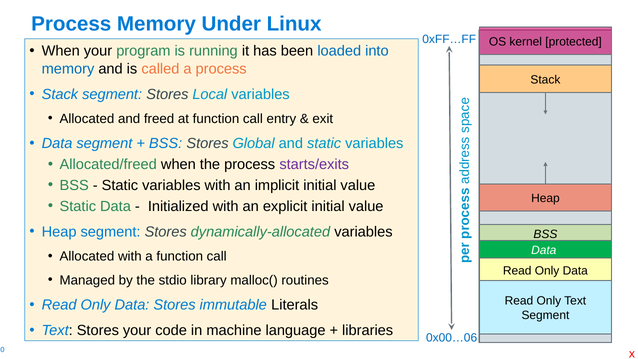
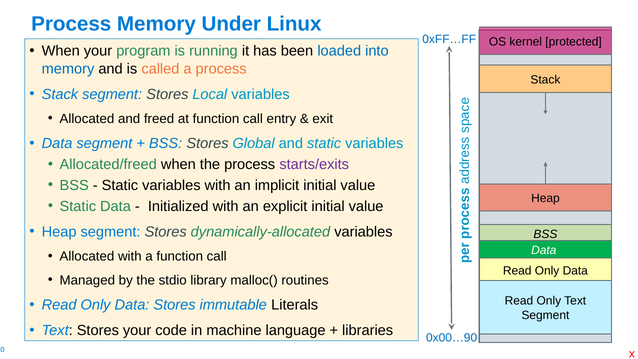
0x00…06: 0x00…06 -> 0x00…90
